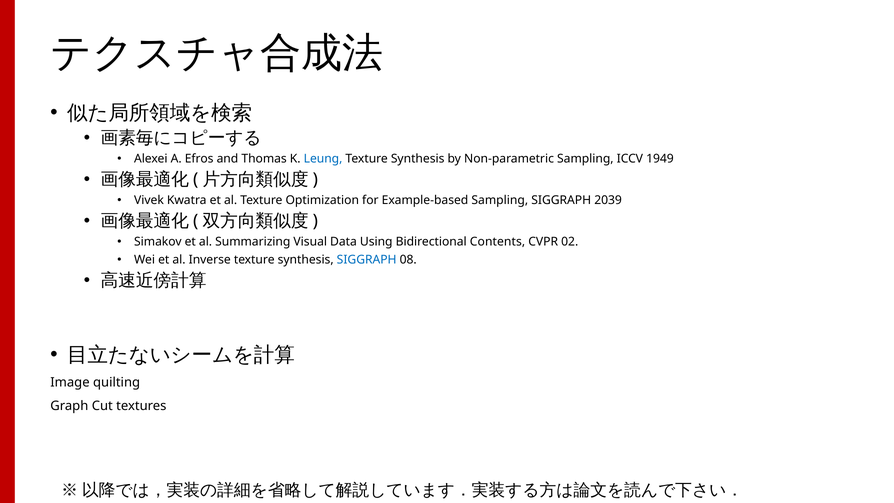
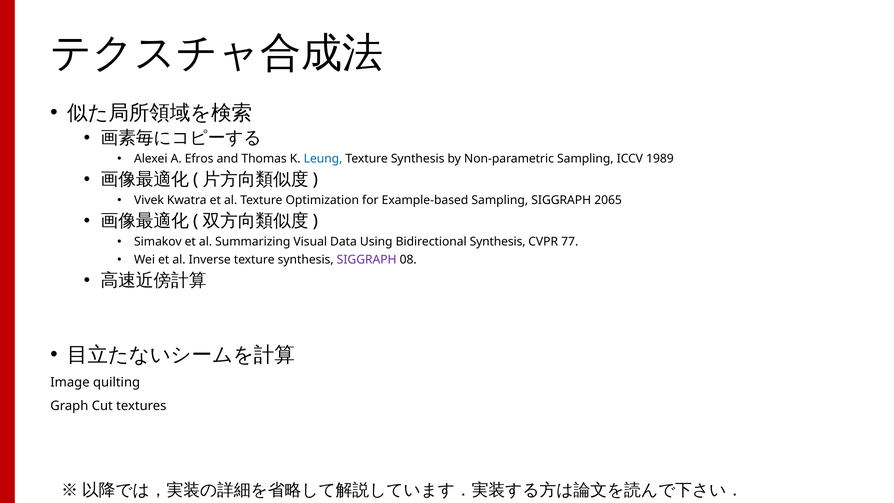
1949: 1949 -> 1989
2039: 2039 -> 2065
Bidirectional Contents: Contents -> Synthesis
02: 02 -> 77
SIGGRAPH at (367, 260) colour: blue -> purple
